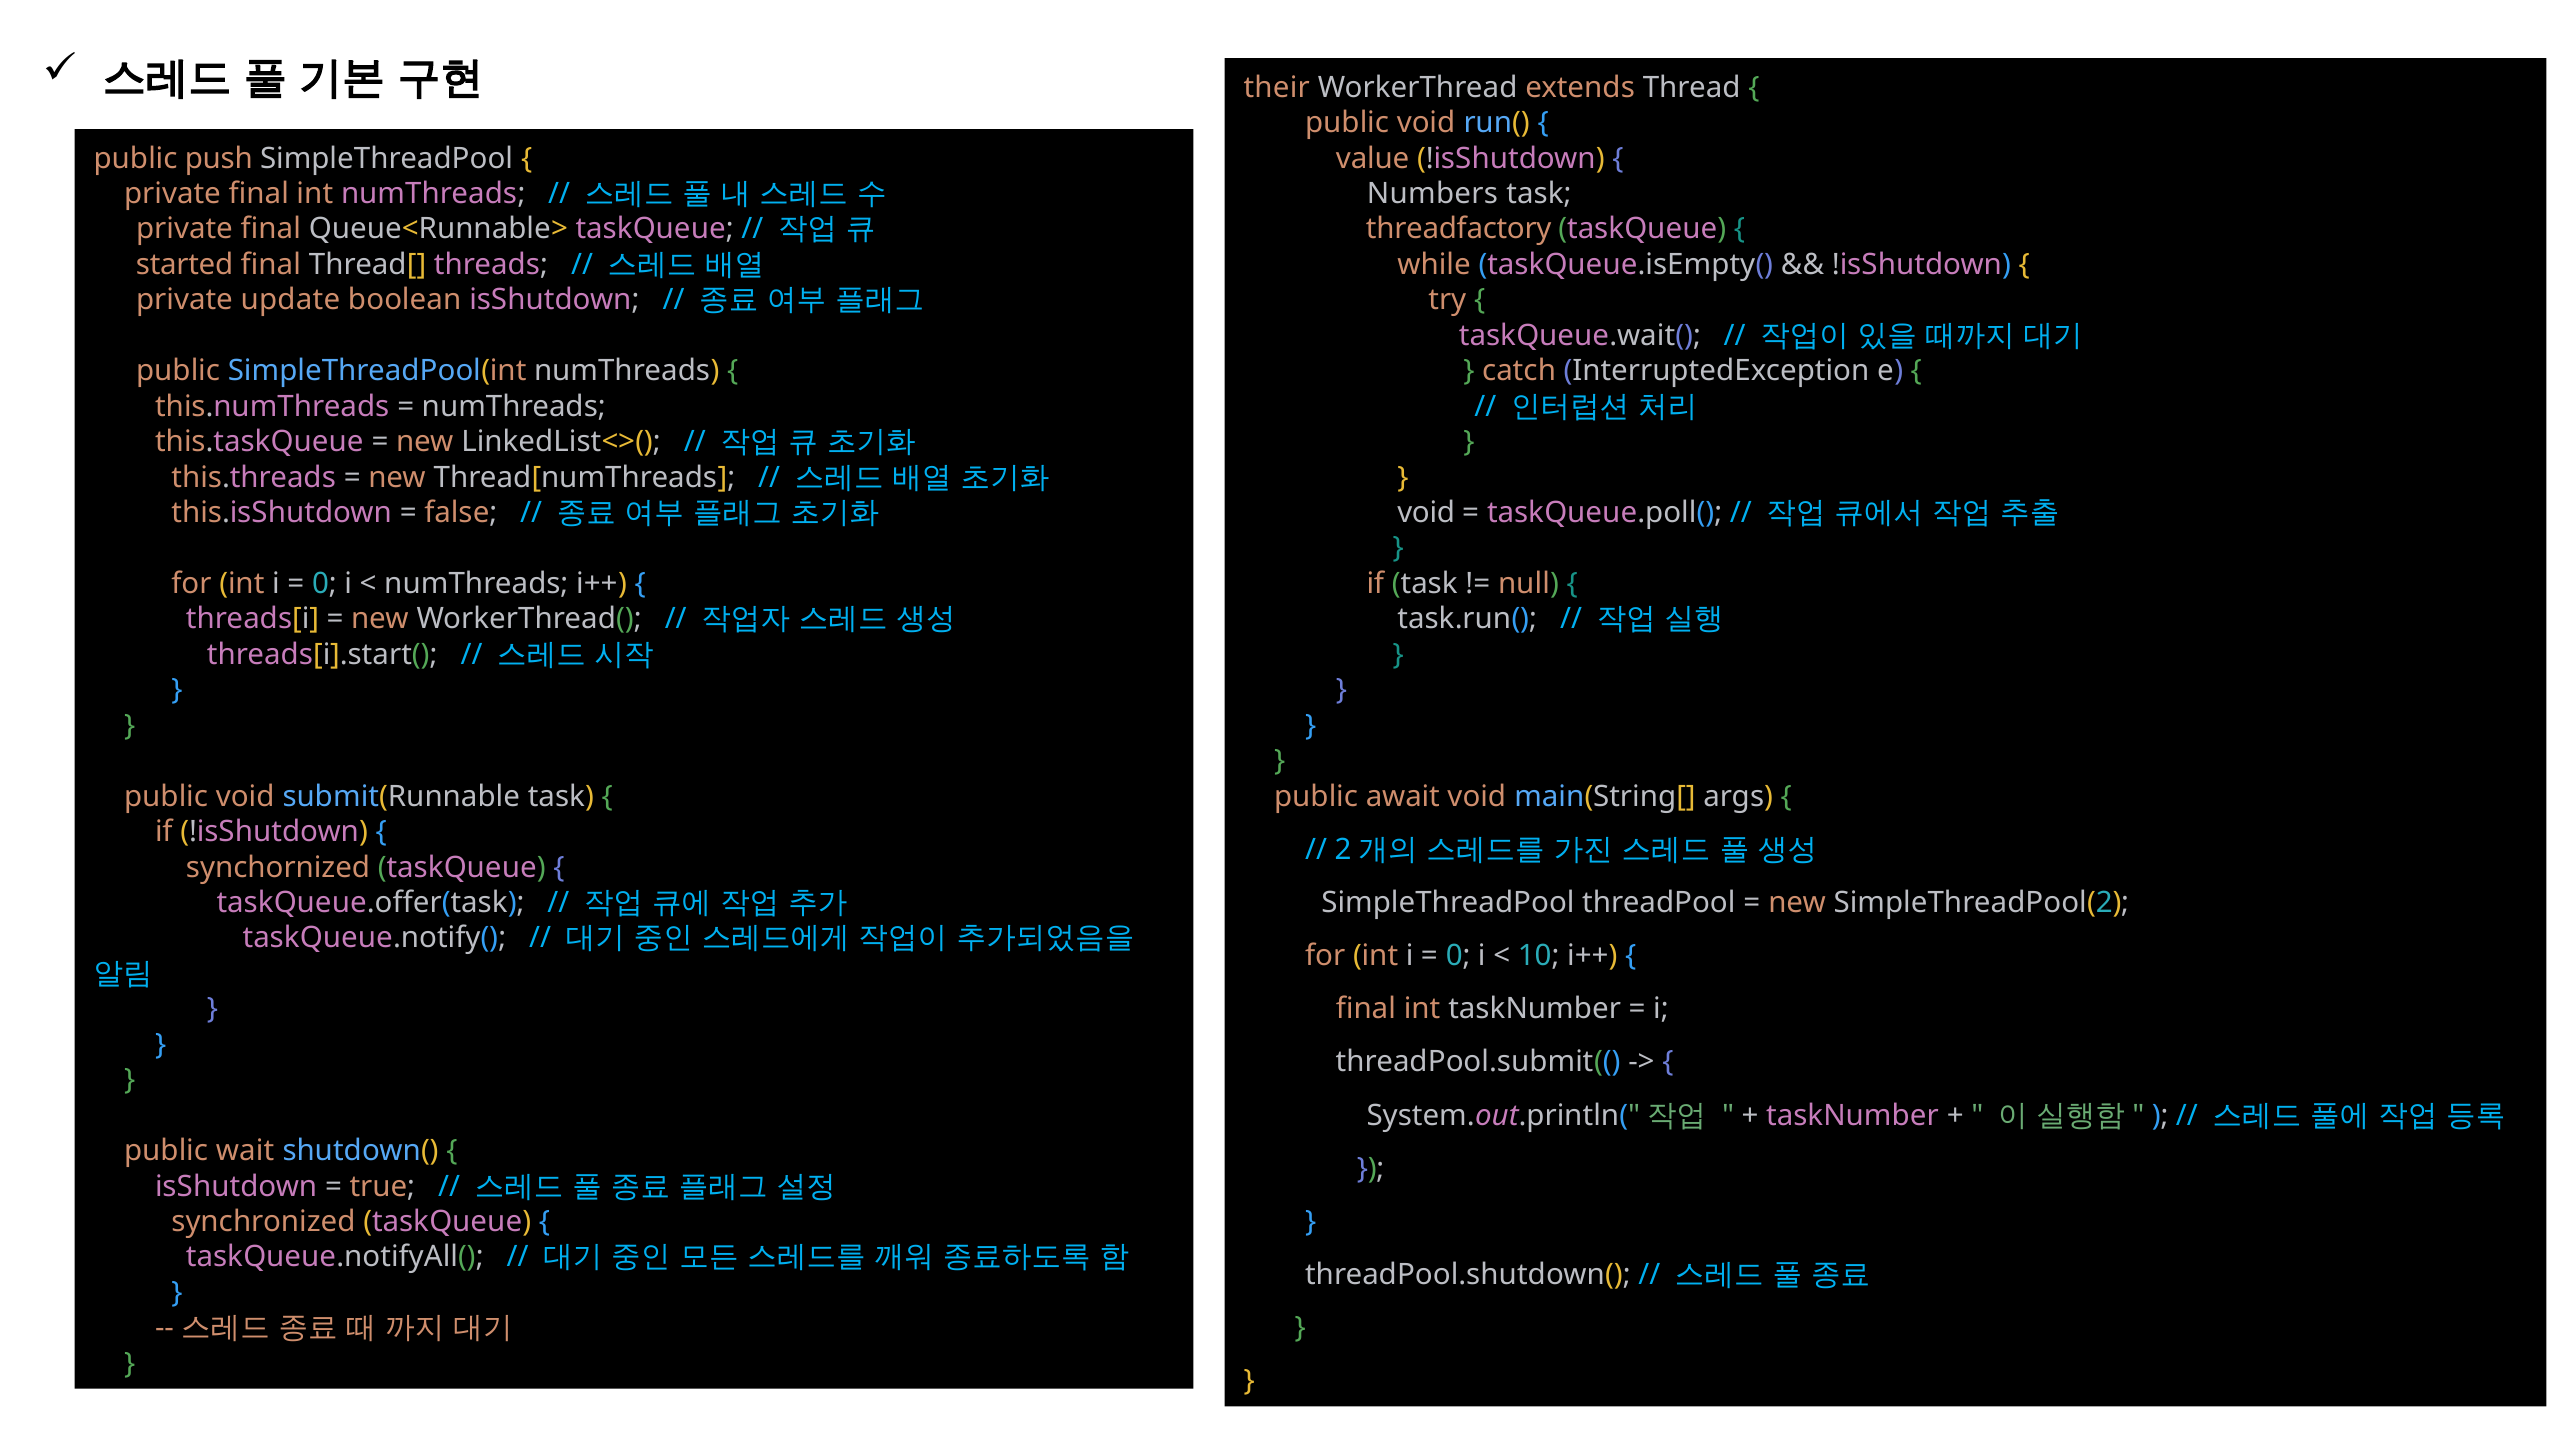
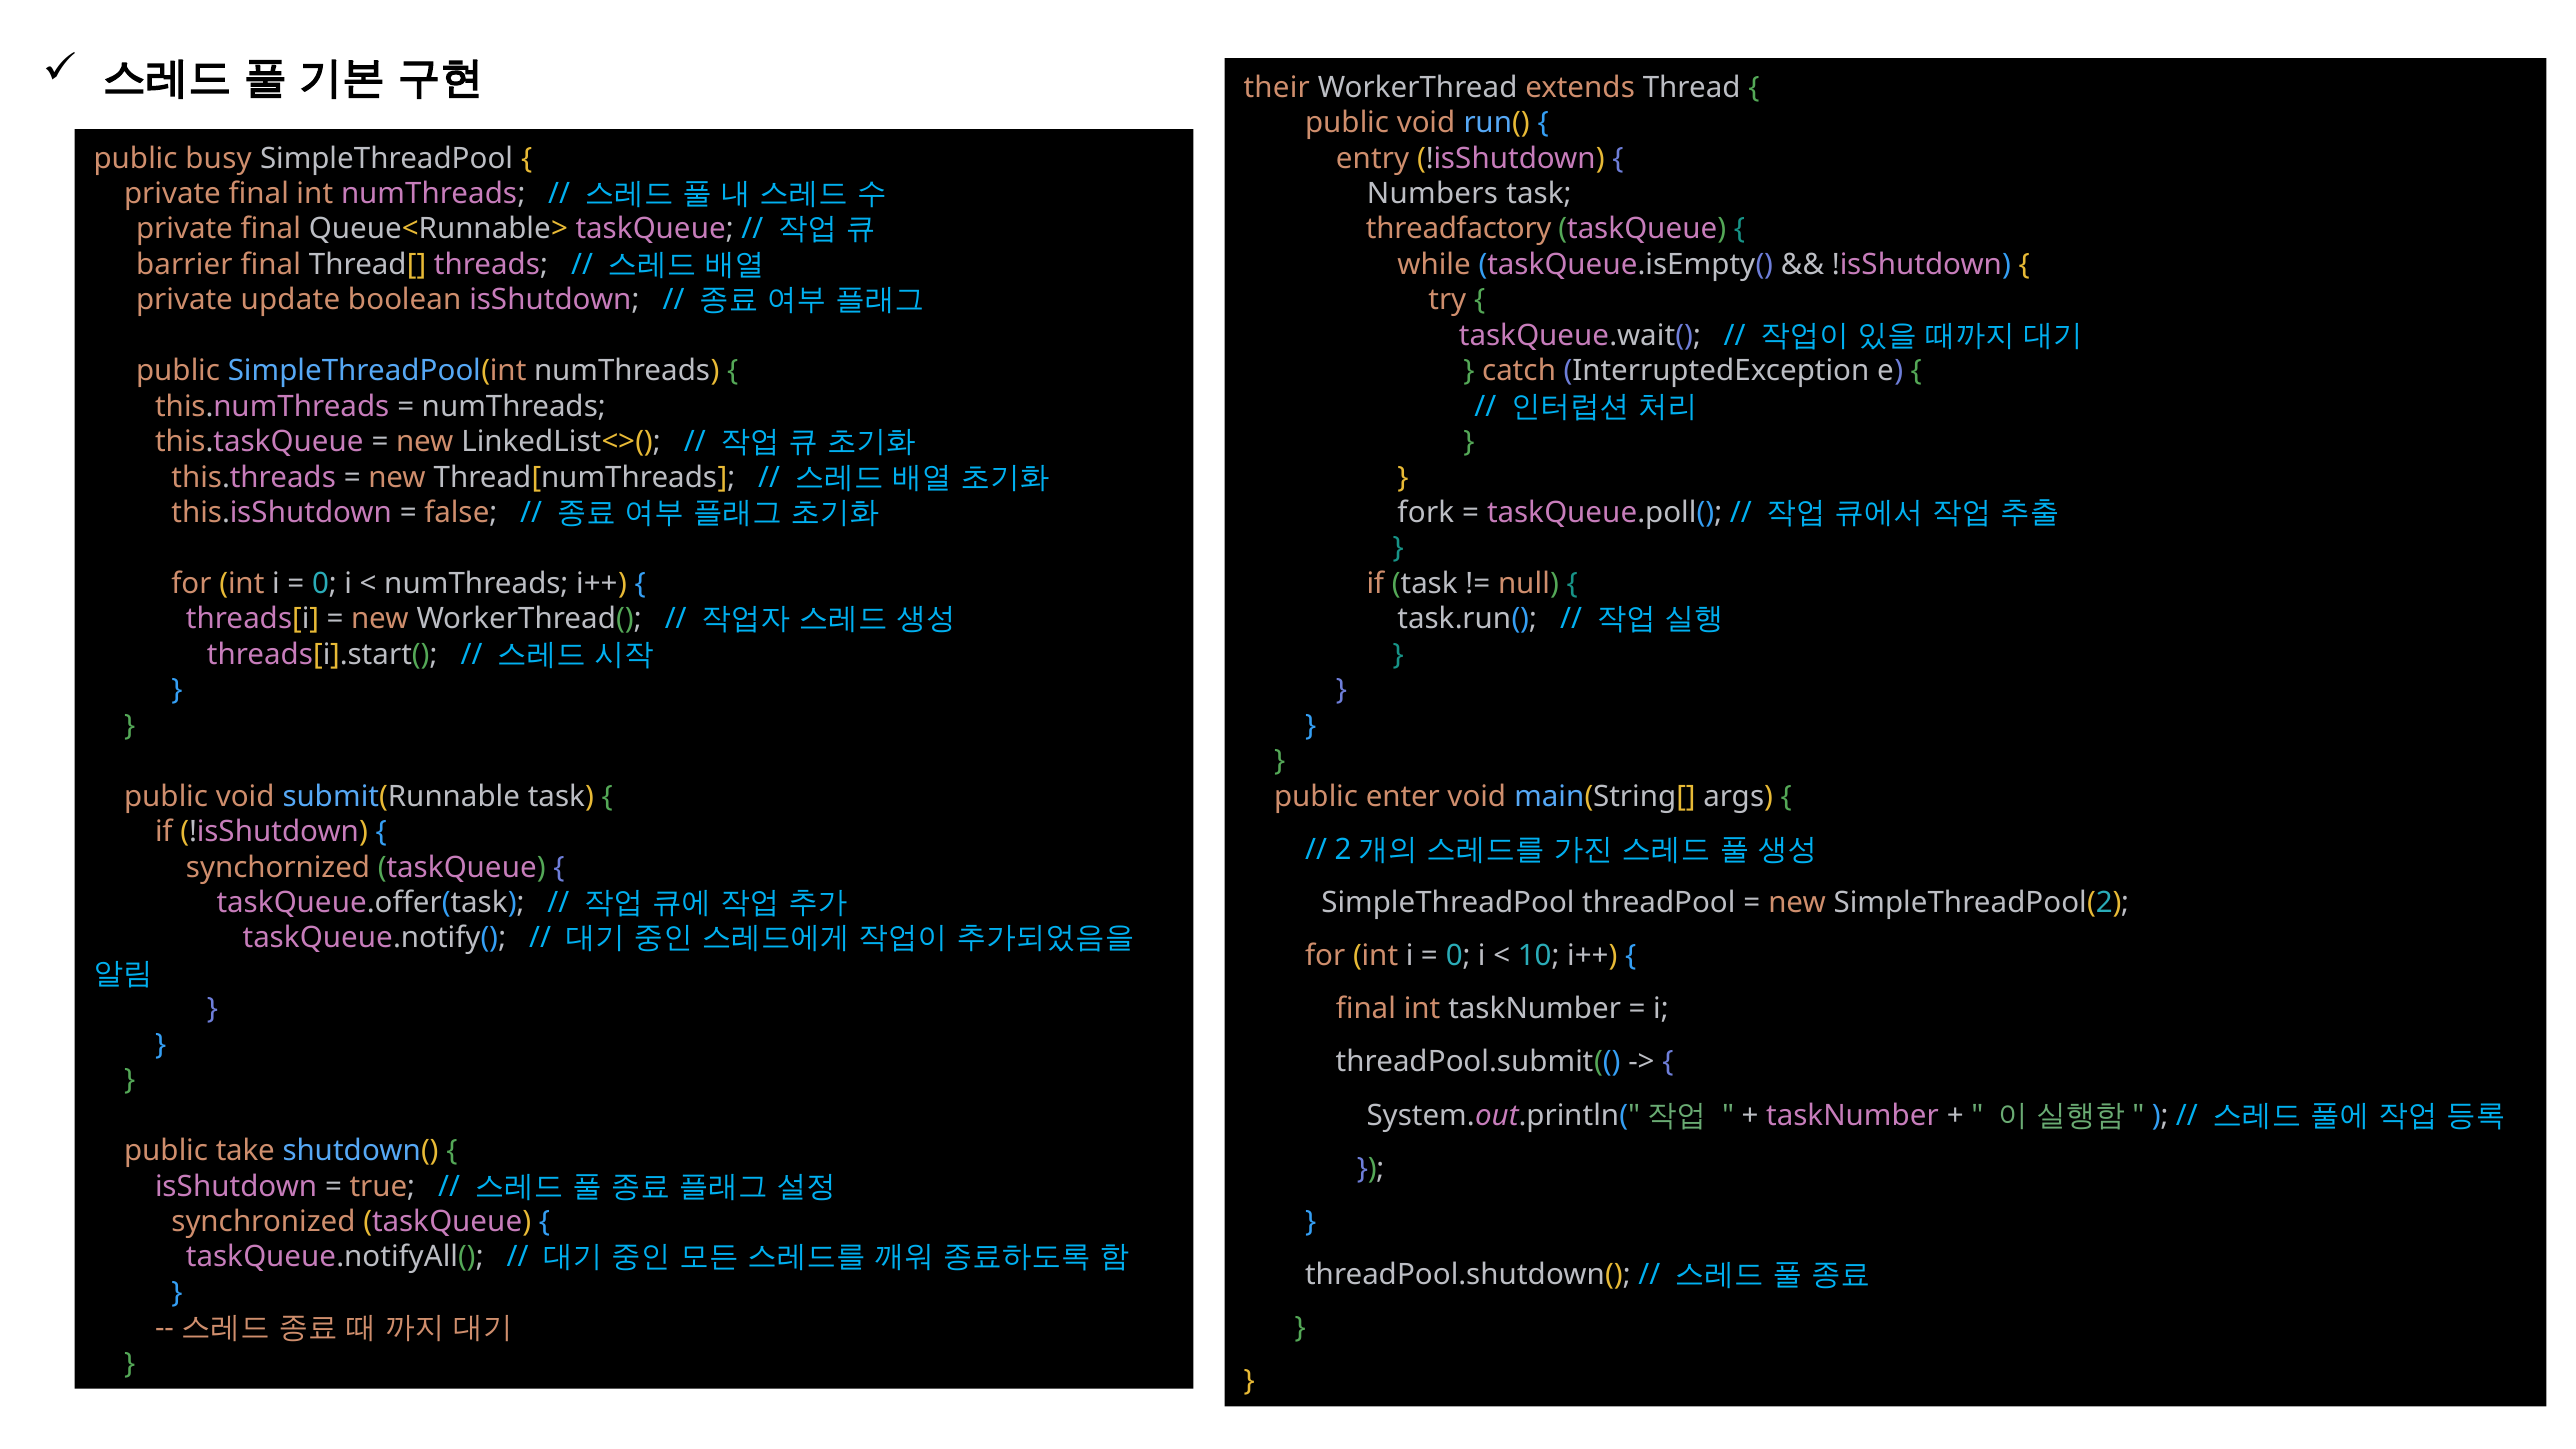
push: push -> busy
value: value -> entry
started: started -> barrier
void at (1426, 513): void -> fork
await: await -> enter
wait: wait -> take
